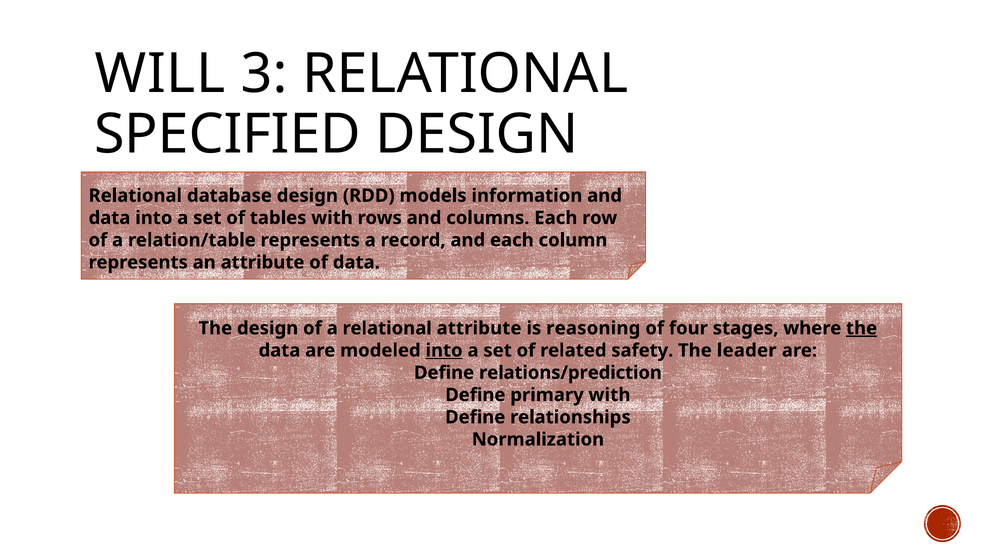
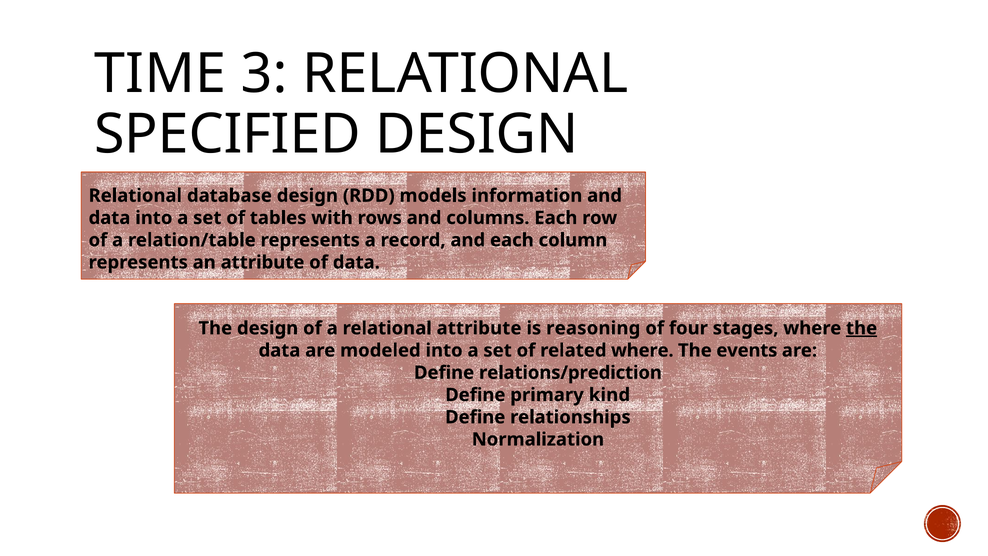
WILL: WILL -> TIME
into at (444, 350) underline: present -> none
related safety: safety -> where
leader: leader -> events
primary with: with -> kind
